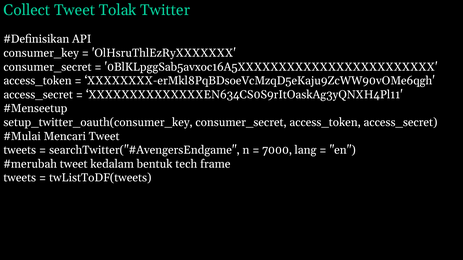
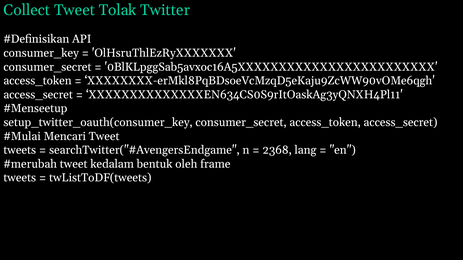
7000: 7000 -> 2368
tech: tech -> oleh
